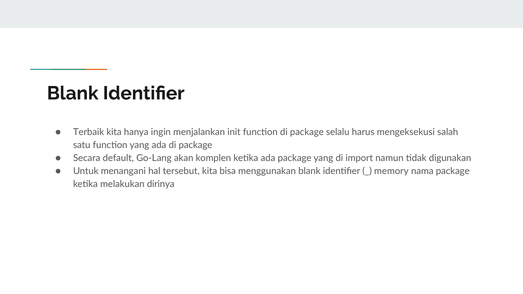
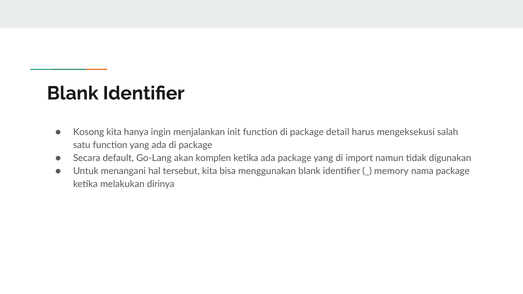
Terbaik: Terbaik -> Kosong
selalu: selalu -> detail
